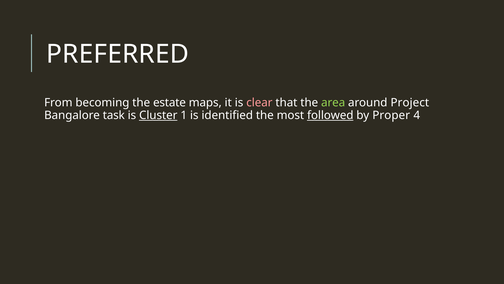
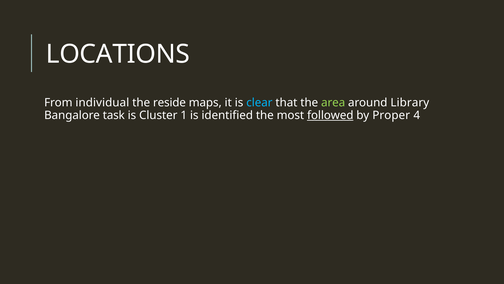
PREFERRED: PREFERRED -> LOCATIONS
becoming: becoming -> individual
estate: estate -> reside
clear colour: pink -> light blue
Project: Project -> Library
Cluster underline: present -> none
